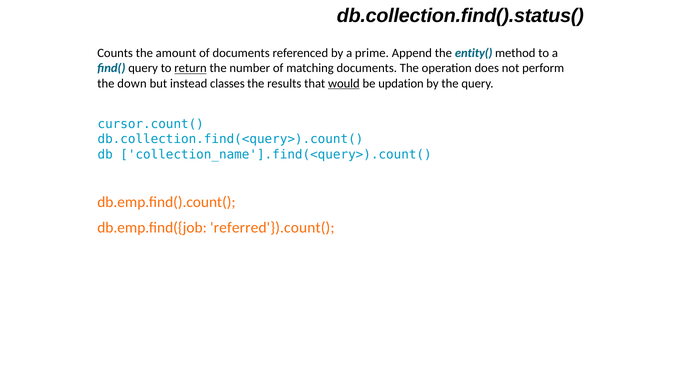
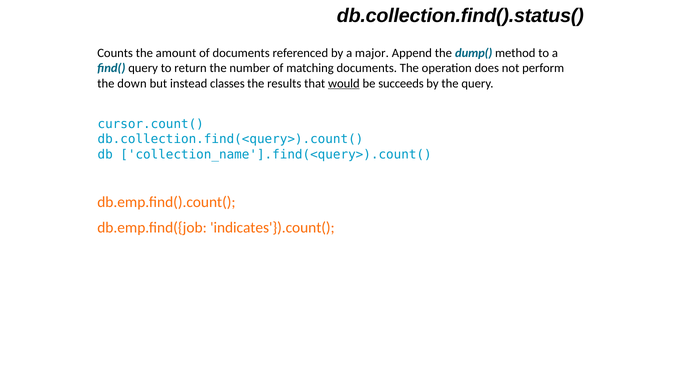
prime: prime -> major
entity(: entity( -> dump(
return underline: present -> none
updation: updation -> succeeds
referred'}).count(: referred'}).count( -> indicates'}).count(
